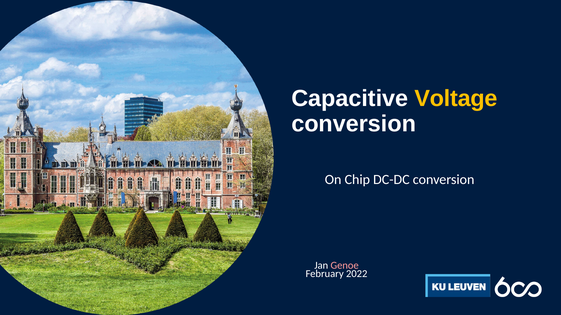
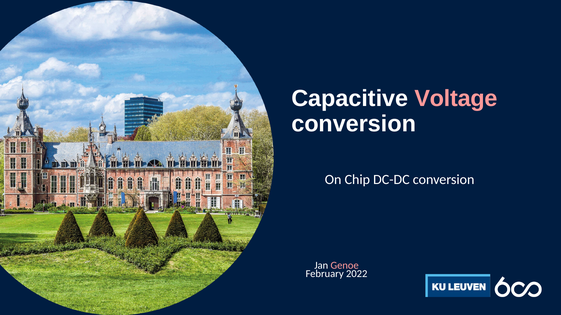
Voltage colour: yellow -> pink
